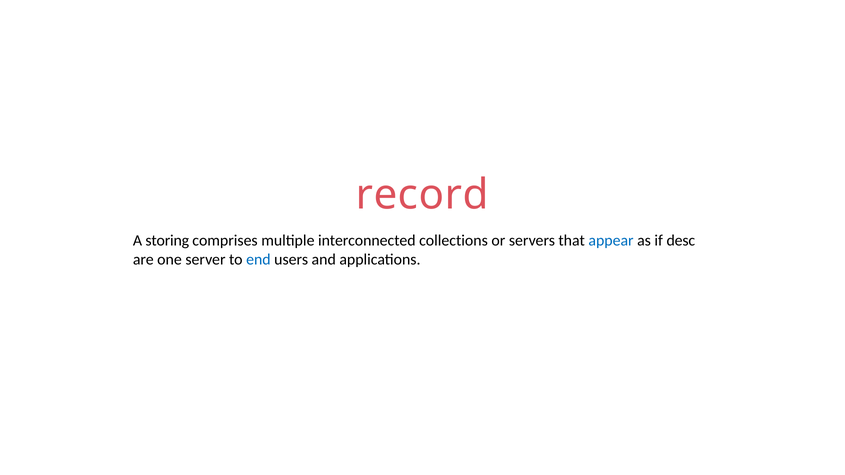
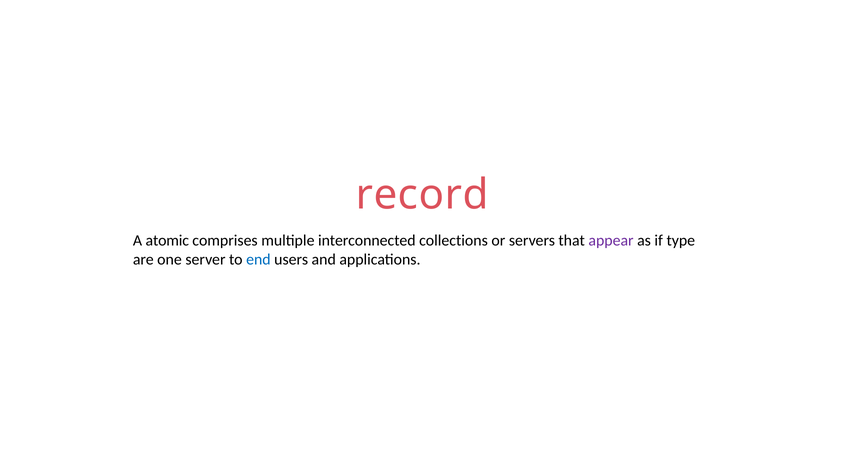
storing: storing -> atomic
appear colour: blue -> purple
desc: desc -> type
